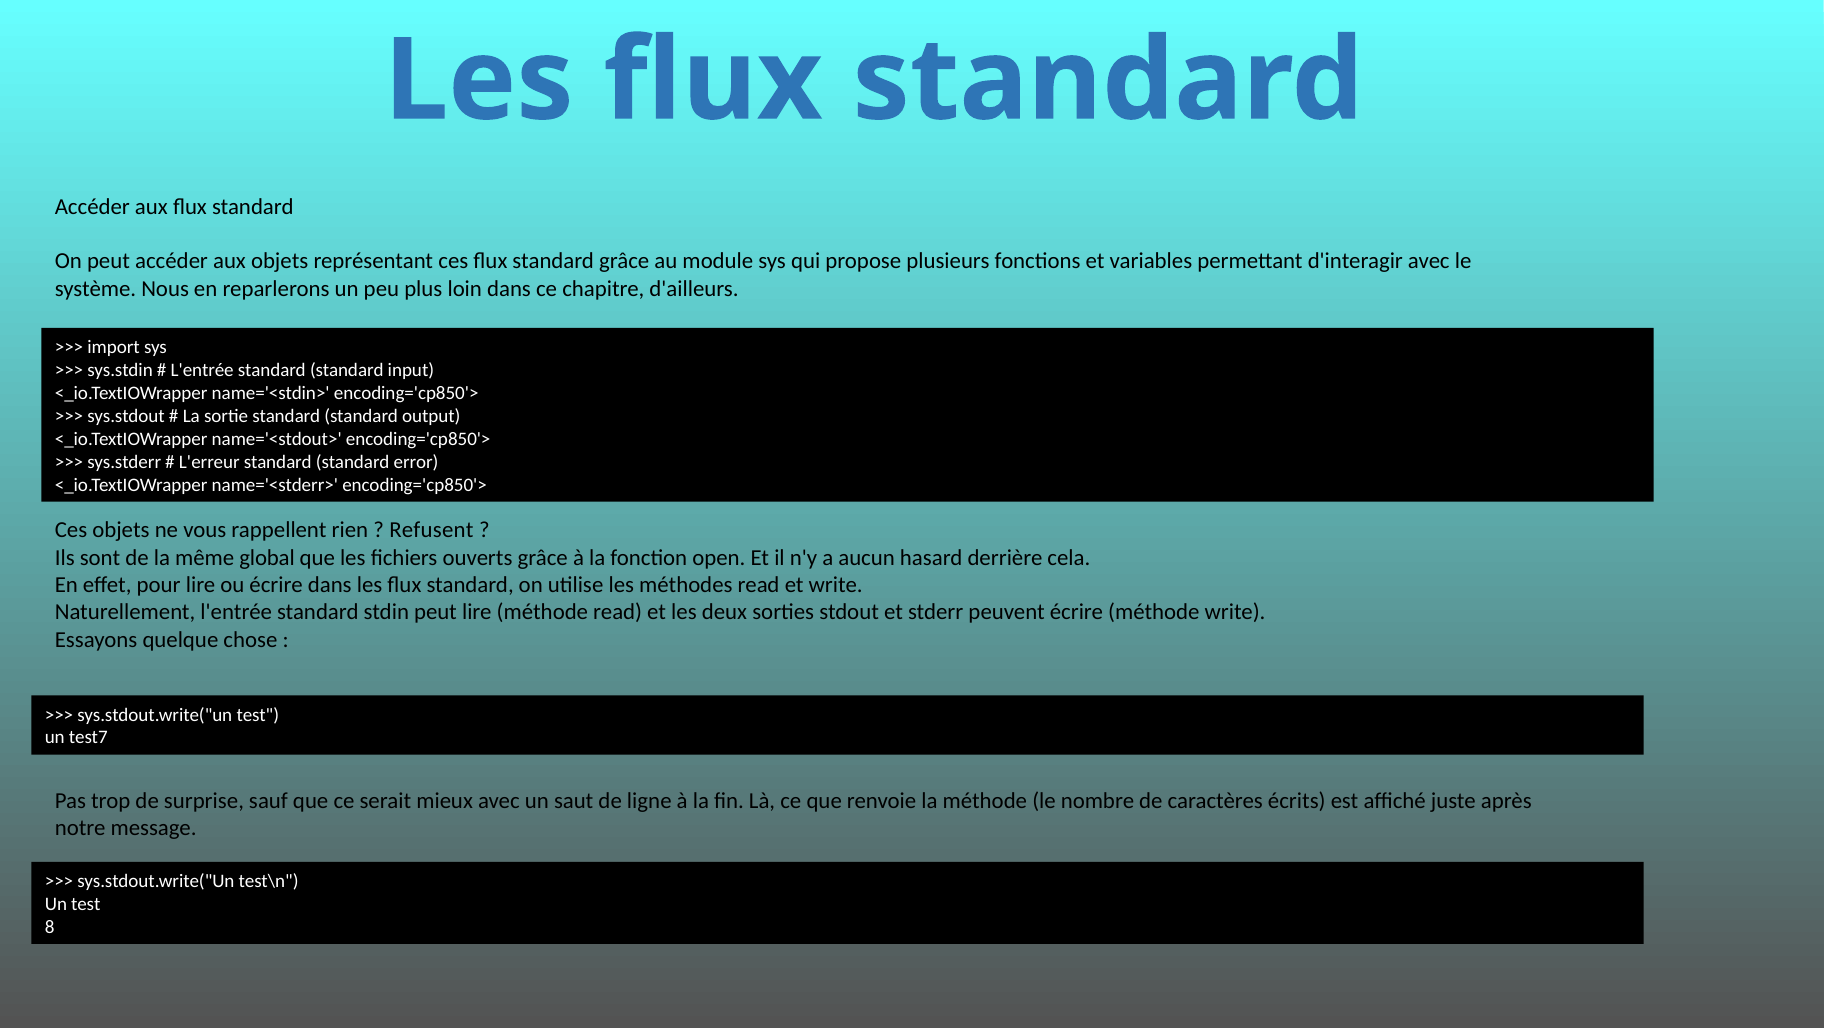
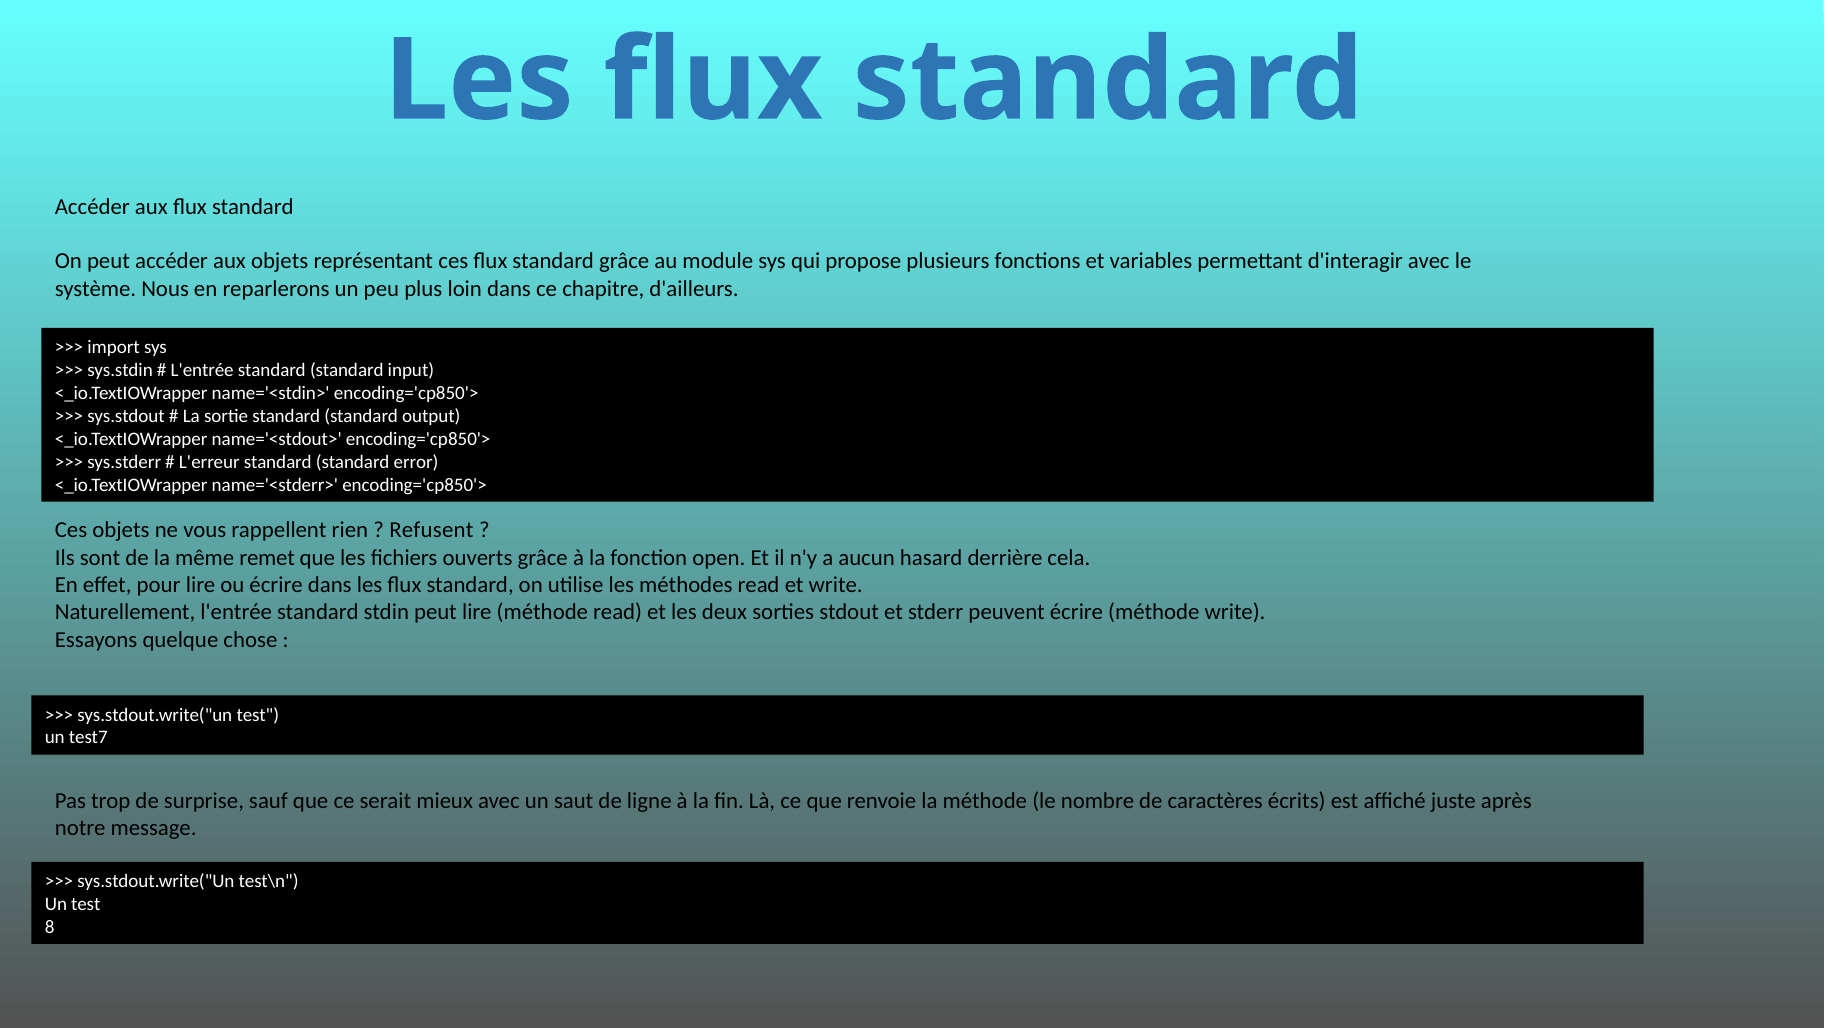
global: global -> remet
